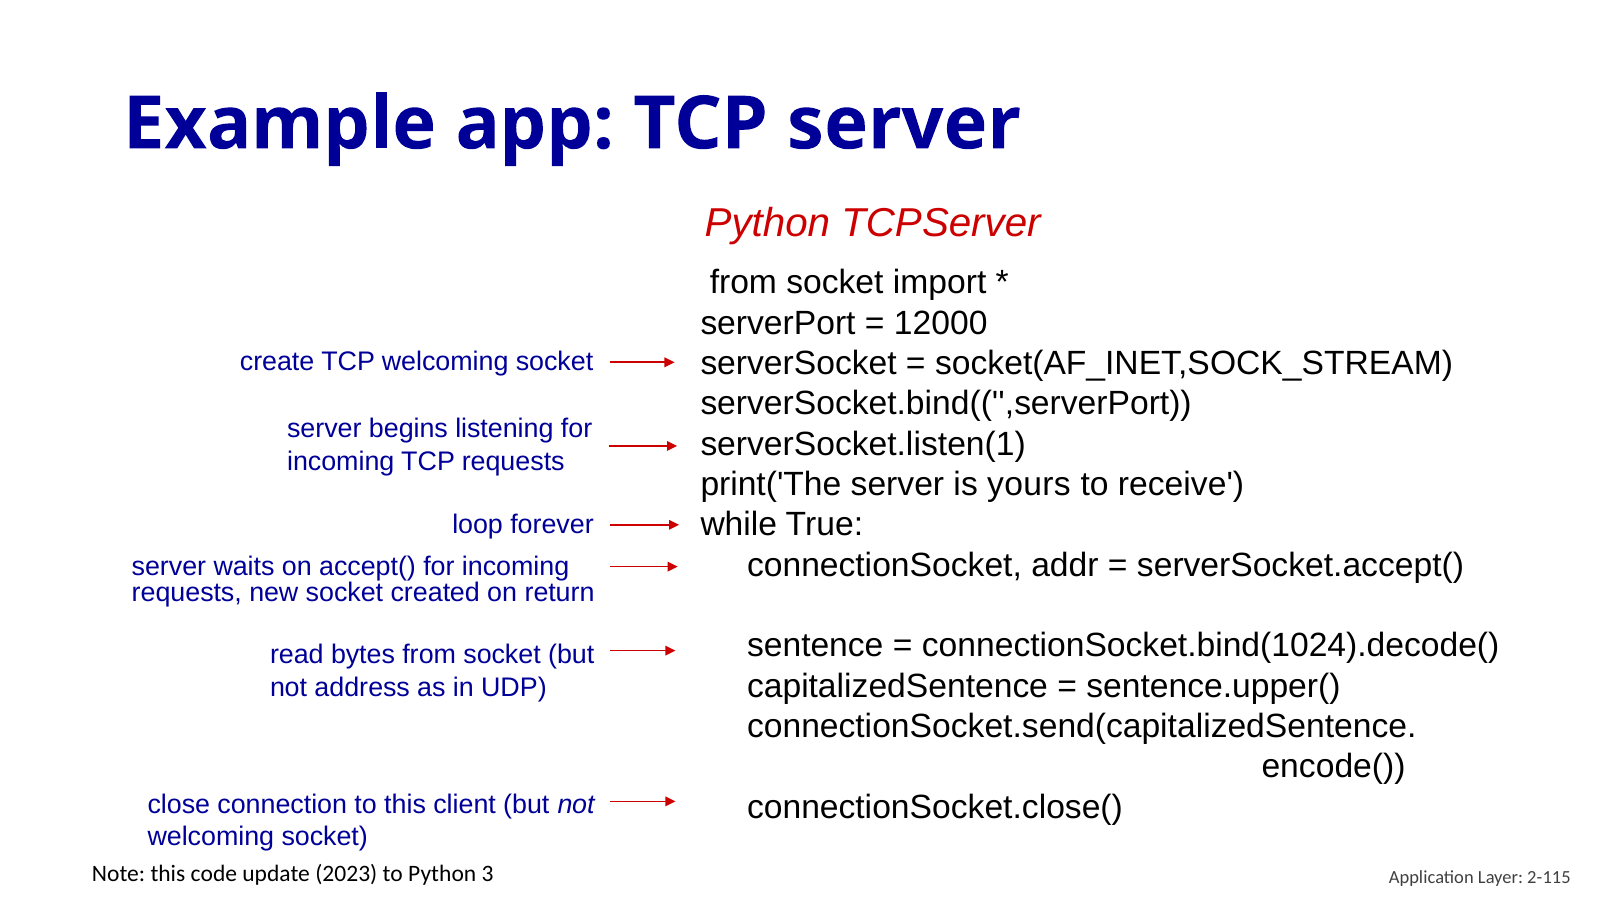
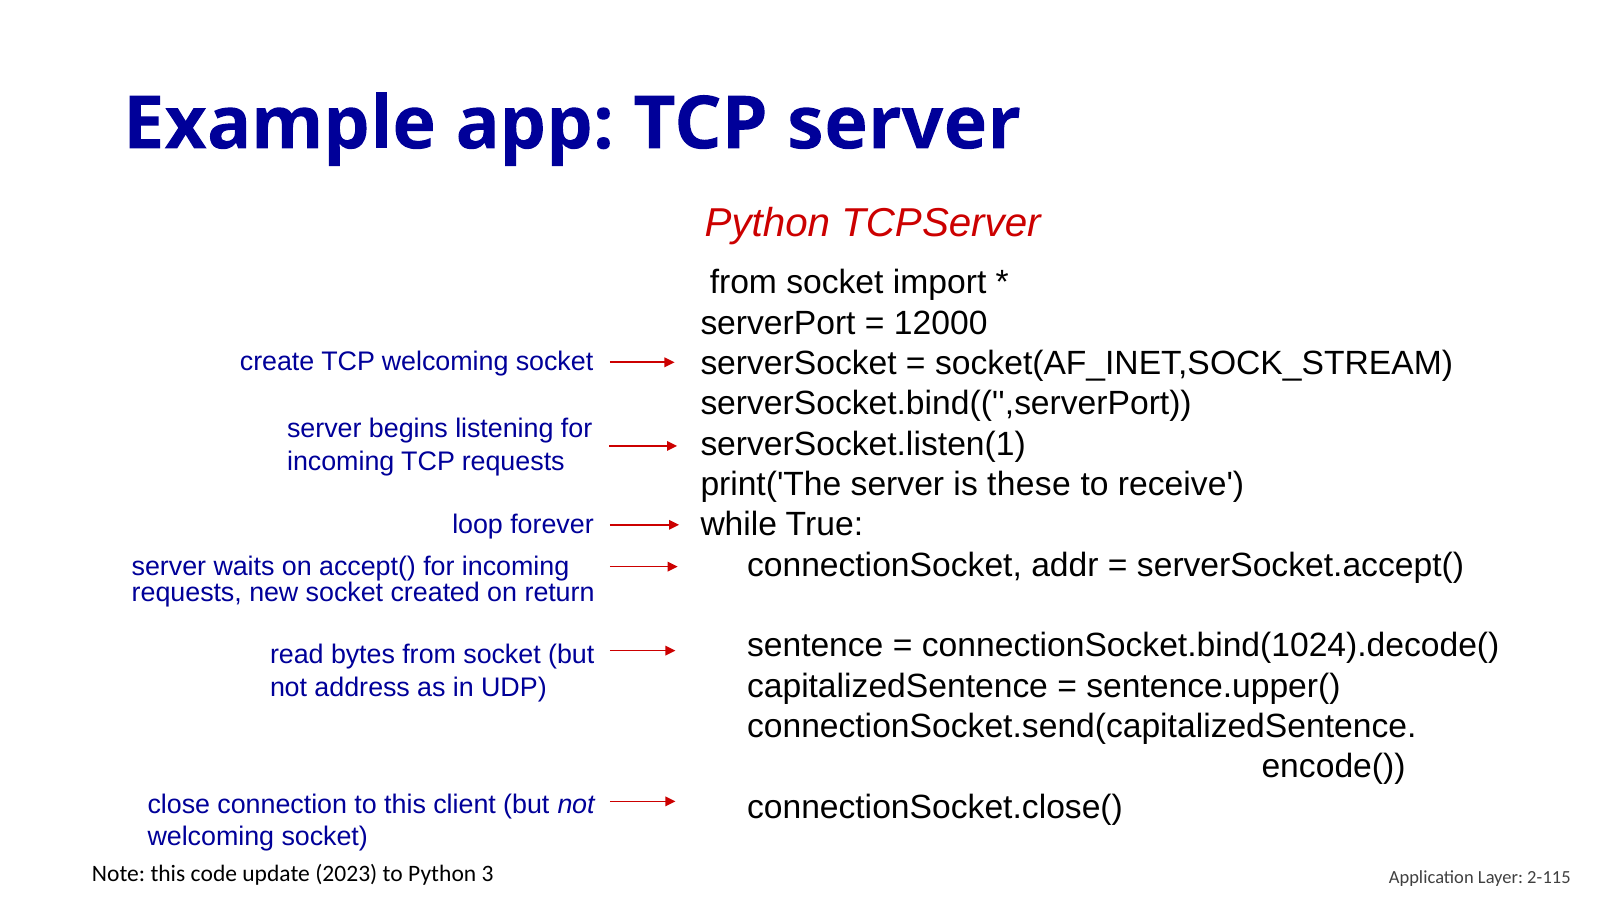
yours: yours -> these
